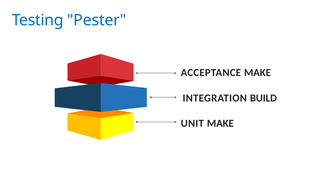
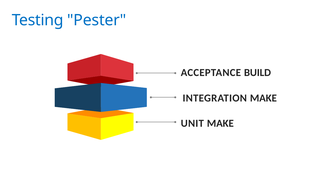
ACCEPTANCE MAKE: MAKE -> BUILD
INTEGRATION BUILD: BUILD -> MAKE
